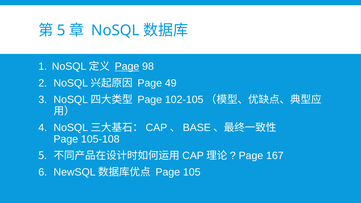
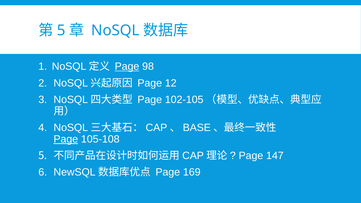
49: 49 -> 12
Page at (66, 139) underline: none -> present
167: 167 -> 147
105: 105 -> 169
